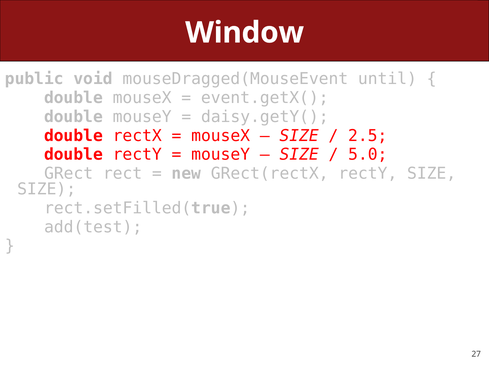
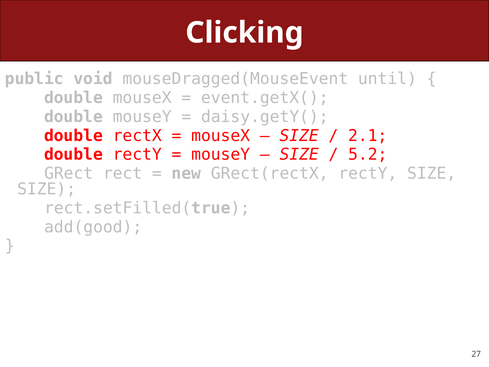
Window: Window -> Clicking
2.5: 2.5 -> 2.1
5.0: 5.0 -> 5.2
add(test: add(test -> add(good
